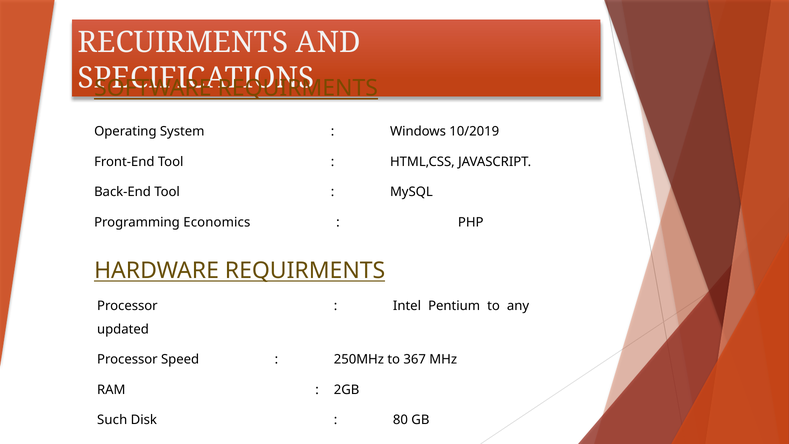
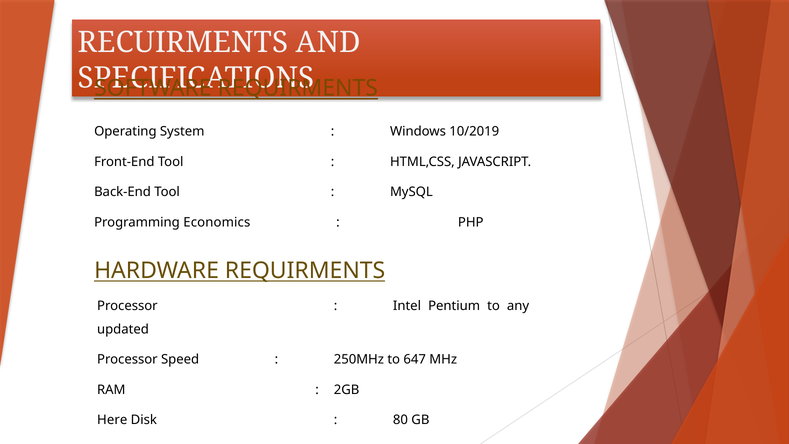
367: 367 -> 647
Such: Such -> Here
